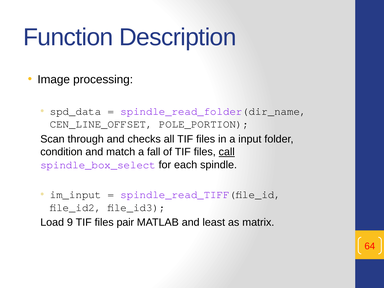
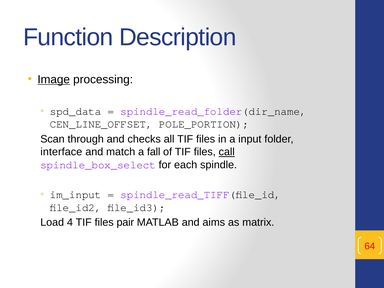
Image underline: none -> present
condition: condition -> interface
9: 9 -> 4
least: least -> aims
